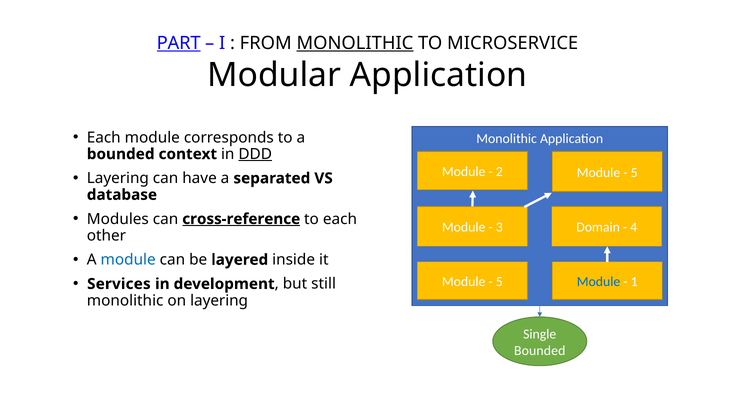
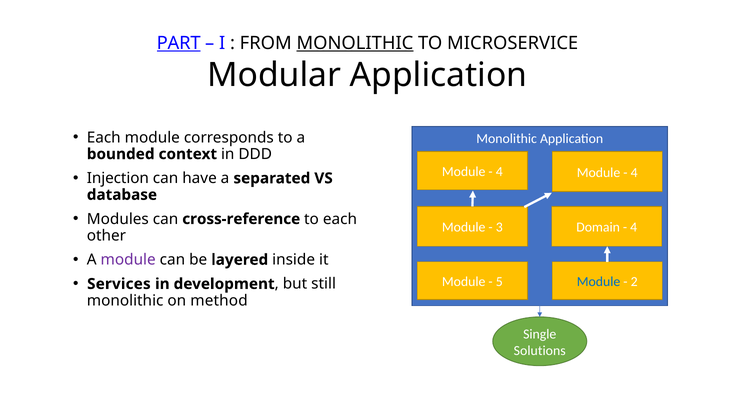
DDD underline: present -> none
2 at (499, 172): 2 -> 4
5 at (634, 173): 5 -> 4
Layering at (118, 178): Layering -> Injection
cross-reference underline: present -> none
module at (128, 260) colour: blue -> purple
1: 1 -> 2
on layering: layering -> method
Bounded at (540, 351): Bounded -> Solutions
